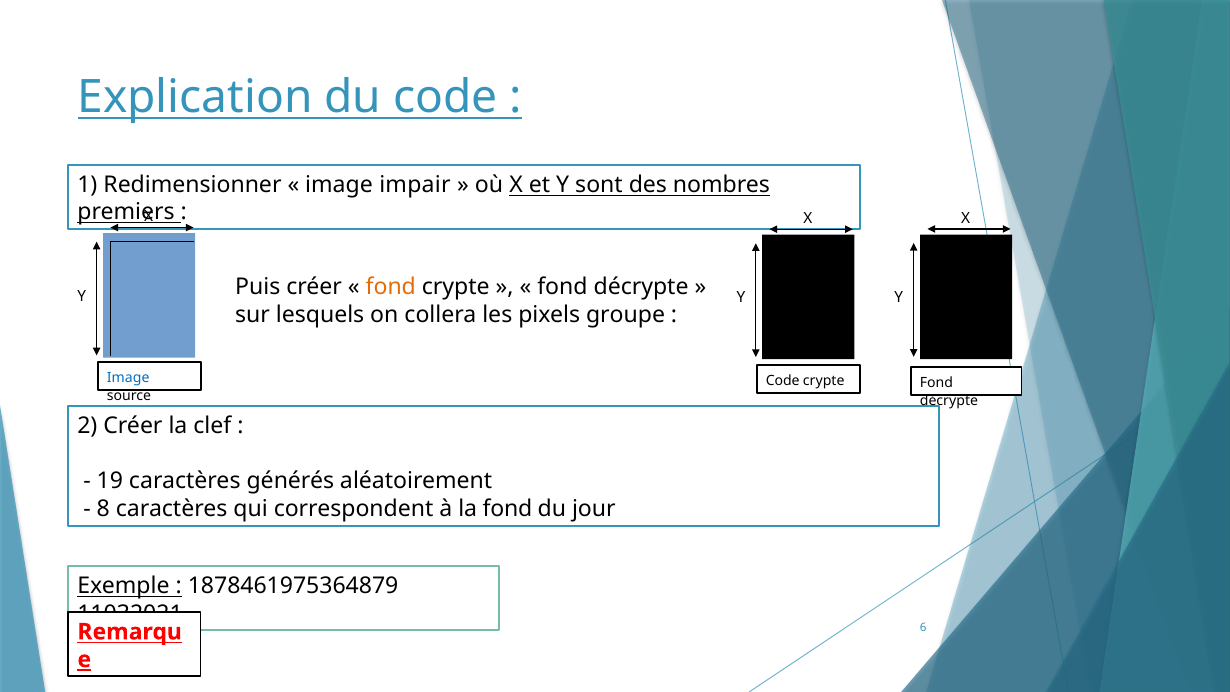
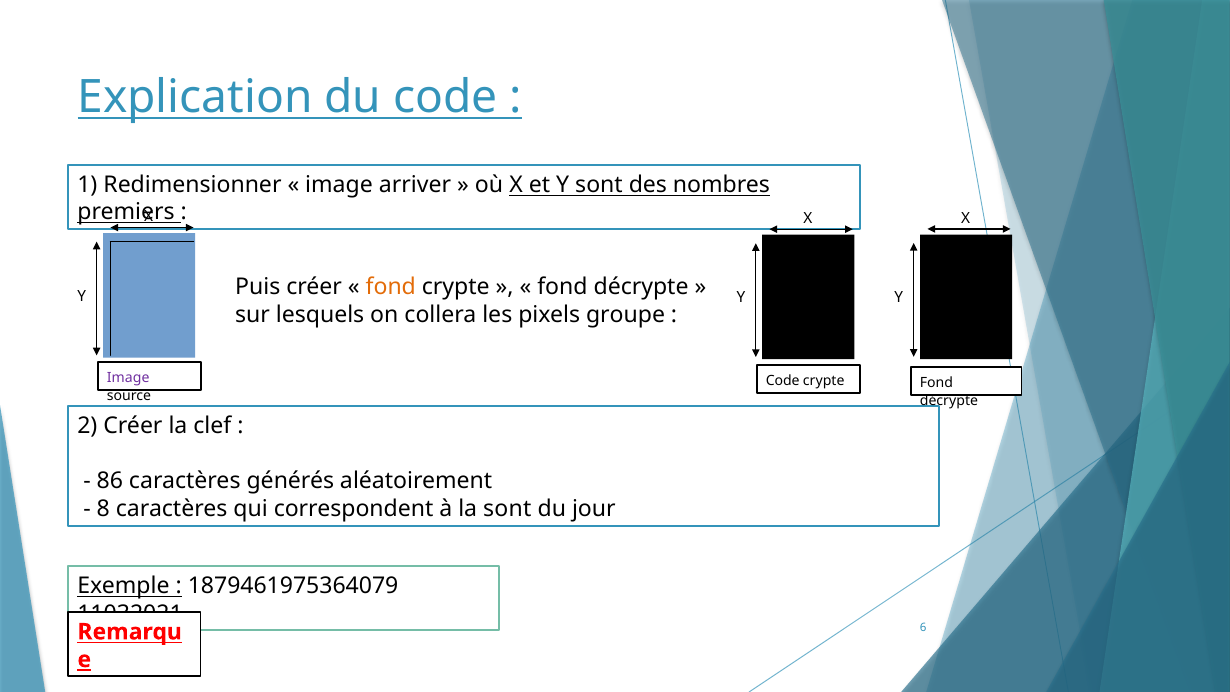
impair: impair -> arriver
Image at (128, 377) colour: blue -> purple
19: 19 -> 86
la fond: fond -> sont
1878461975364879: 1878461975364879 -> 1879461975364079
